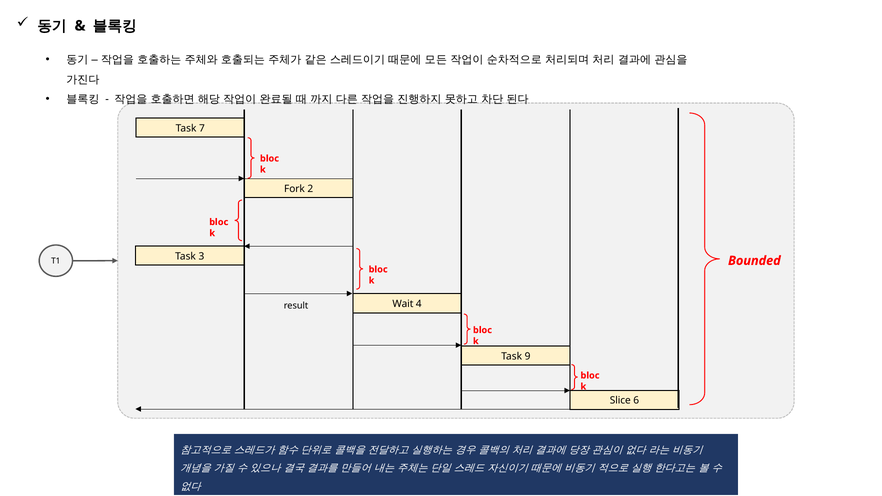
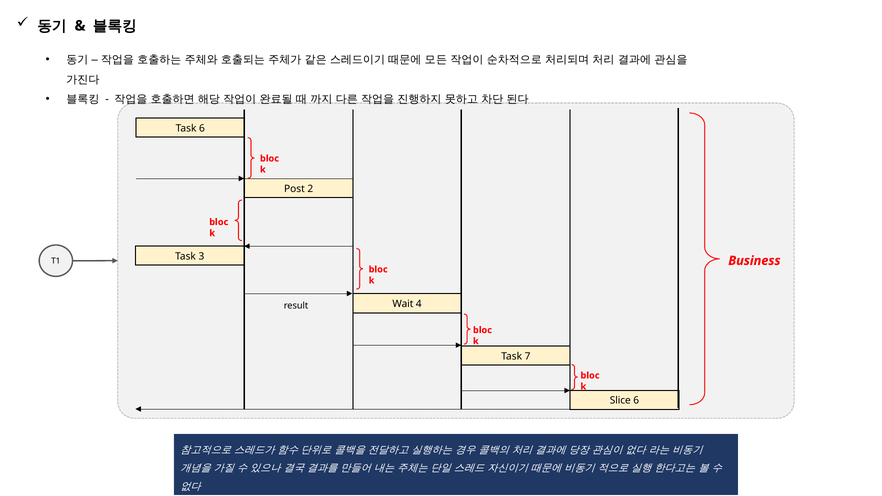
Task 7: 7 -> 6
Fork: Fork -> Post
Bounded: Bounded -> Business
9: 9 -> 7
